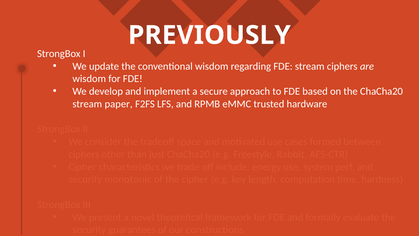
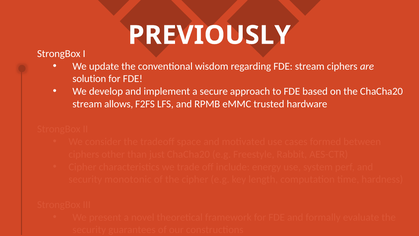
wisdom at (89, 79): wisdom -> solution
paper: paper -> allows
